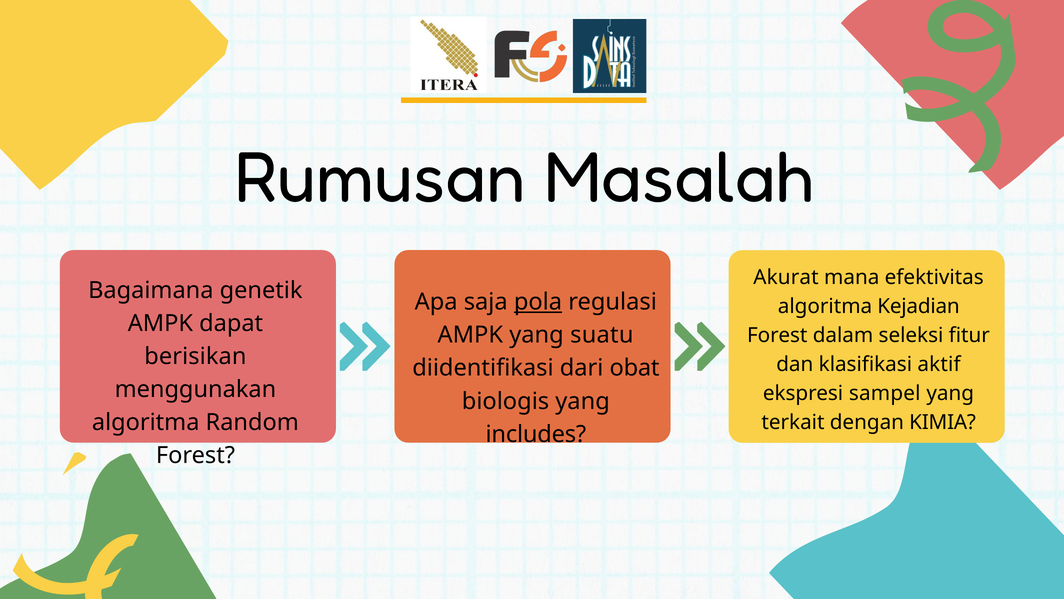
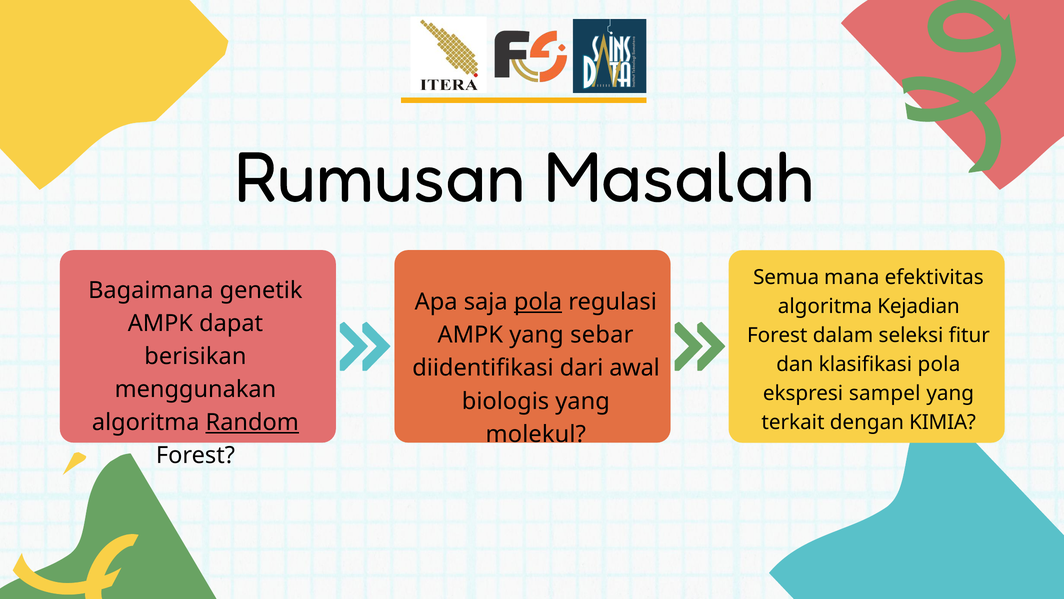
Akurat: Akurat -> Semua
suatu: suatu -> sebar
klasifikasi aktif: aktif -> pola
obat: obat -> awal
Random underline: none -> present
includes: includes -> molekul
